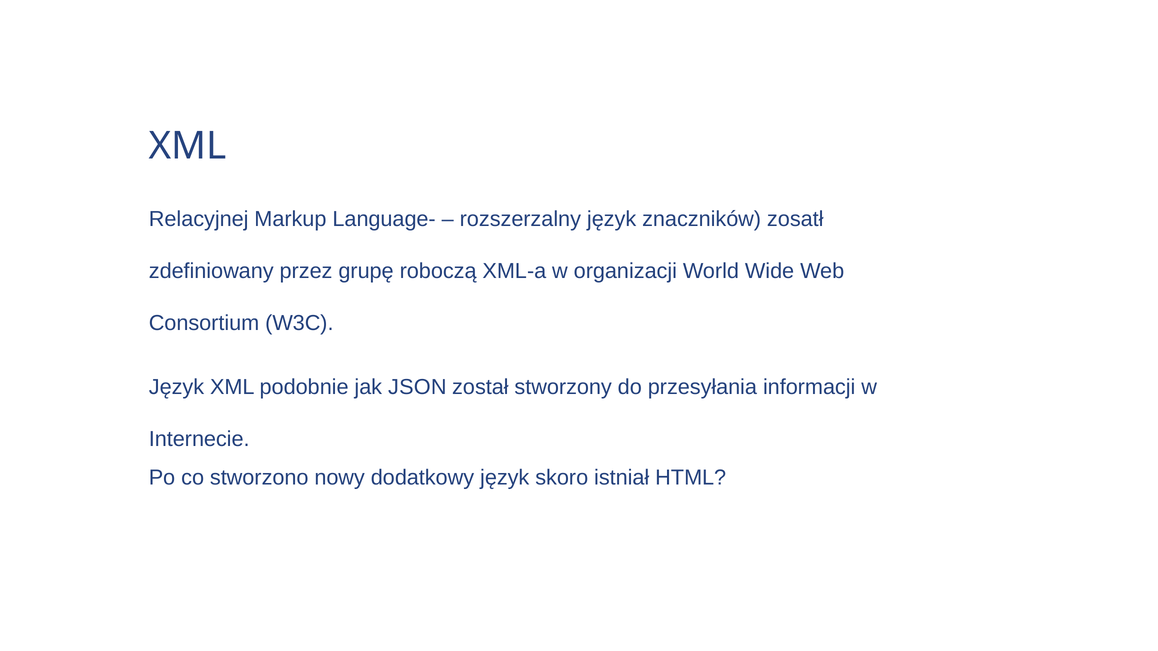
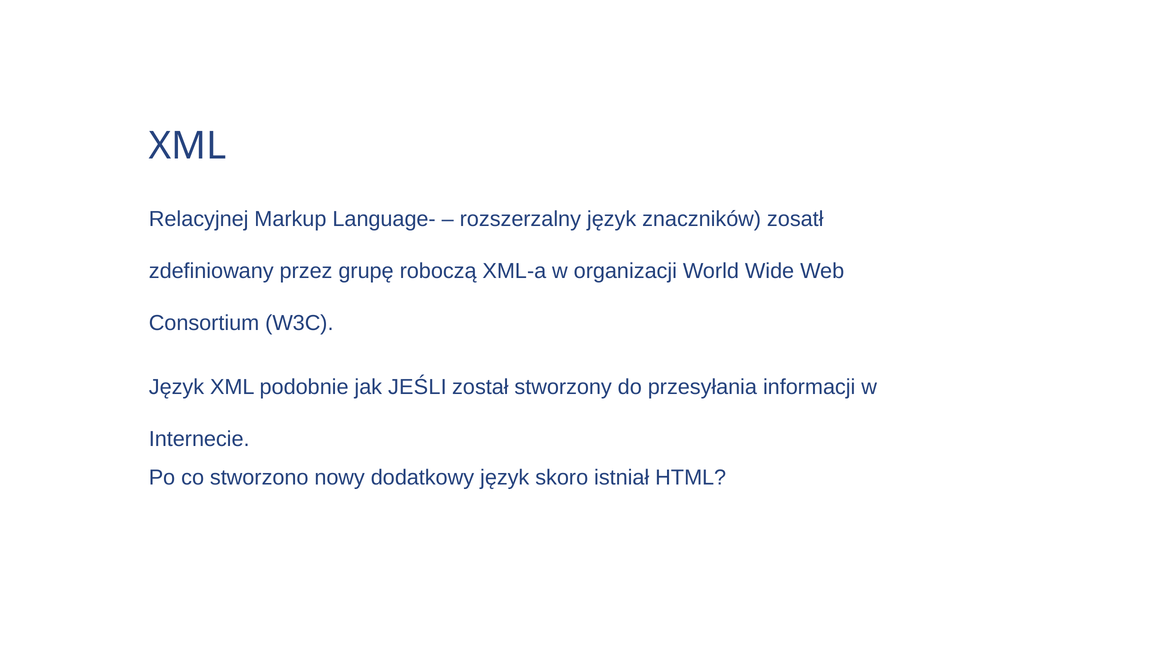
JSON: JSON -> JEŚLI
